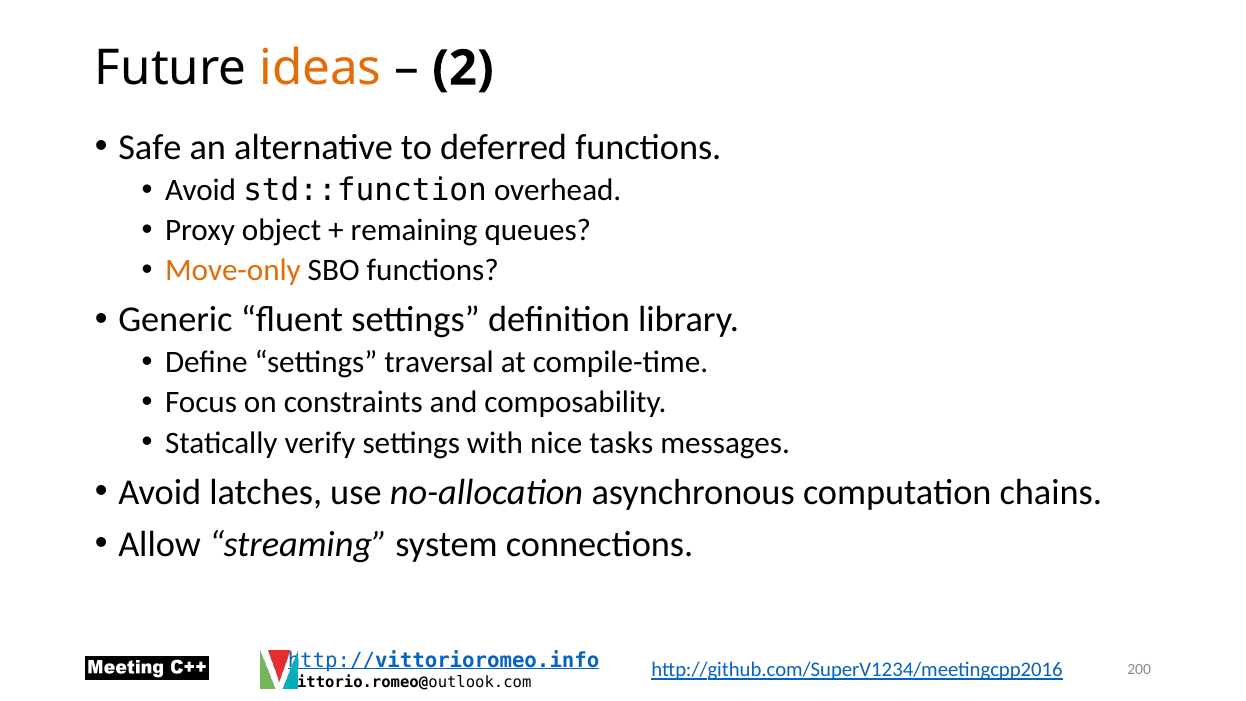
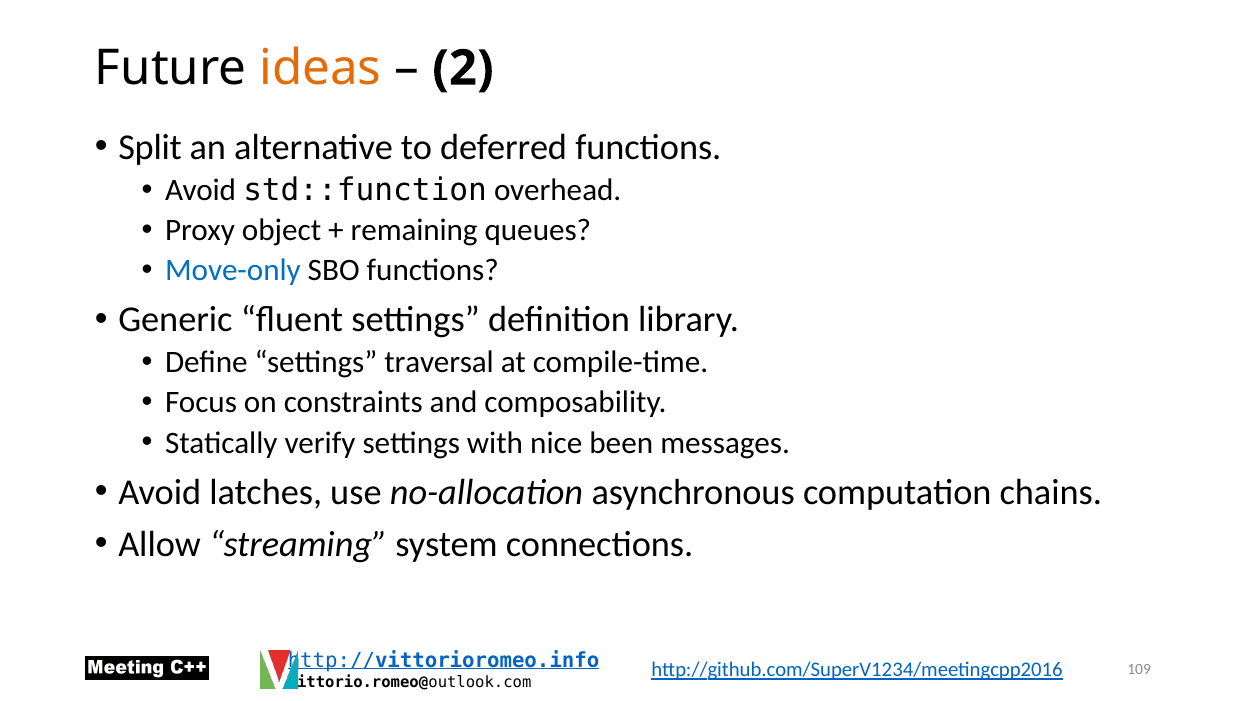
Safe: Safe -> Split
Move-only colour: orange -> blue
tasks: tasks -> been
200: 200 -> 109
